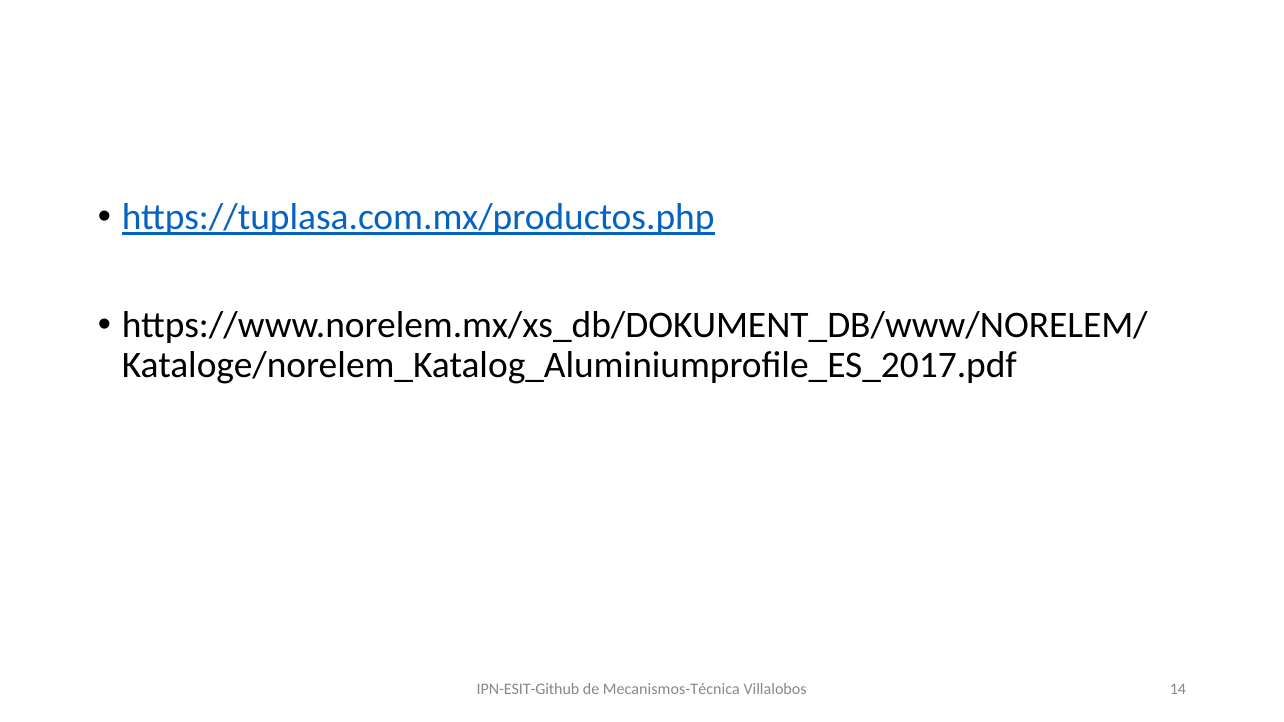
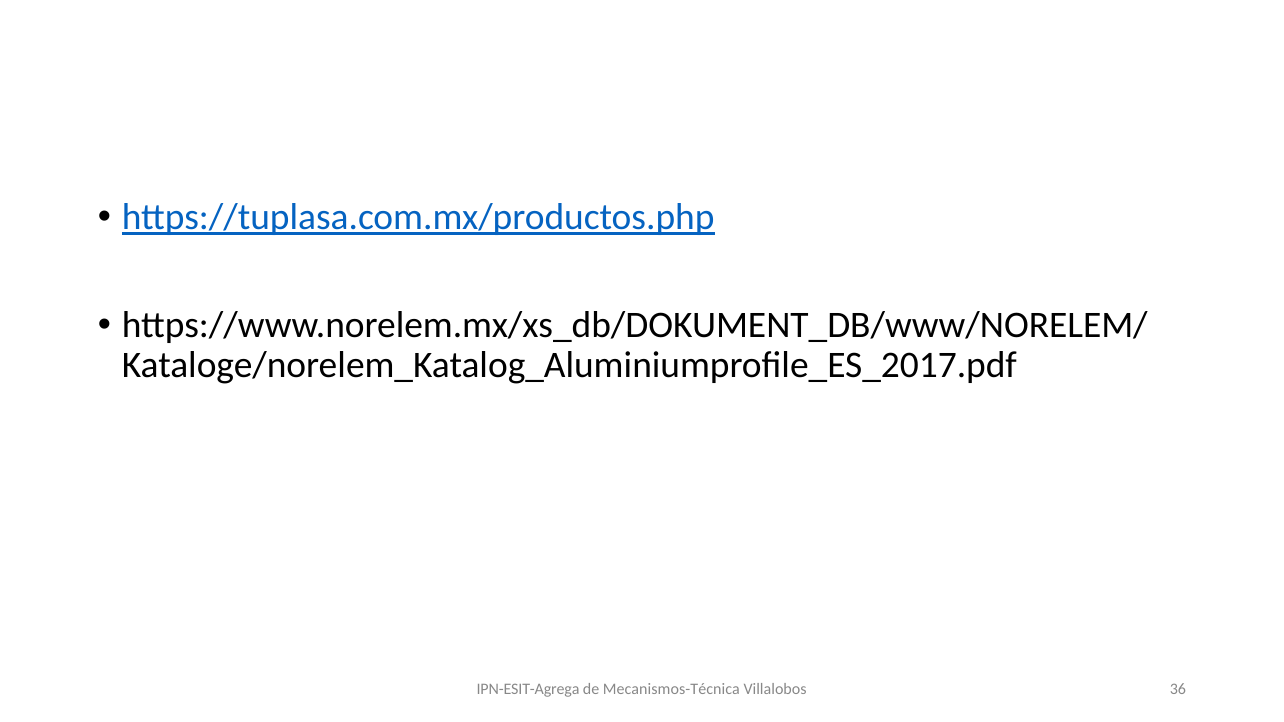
IPN-ESIT-Github: IPN-ESIT-Github -> IPN-ESIT-Agrega
14: 14 -> 36
